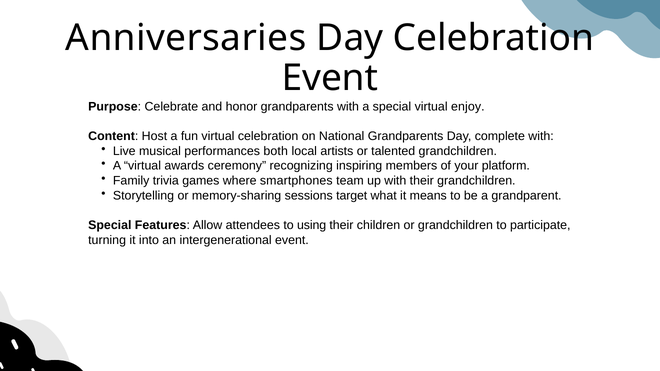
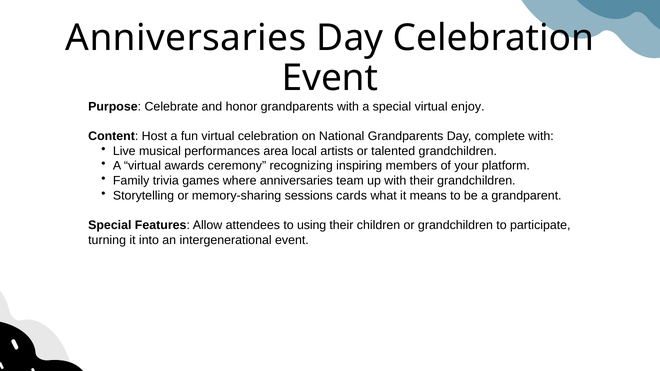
both: both -> area
where smartphones: smartphones -> anniversaries
target: target -> cards
